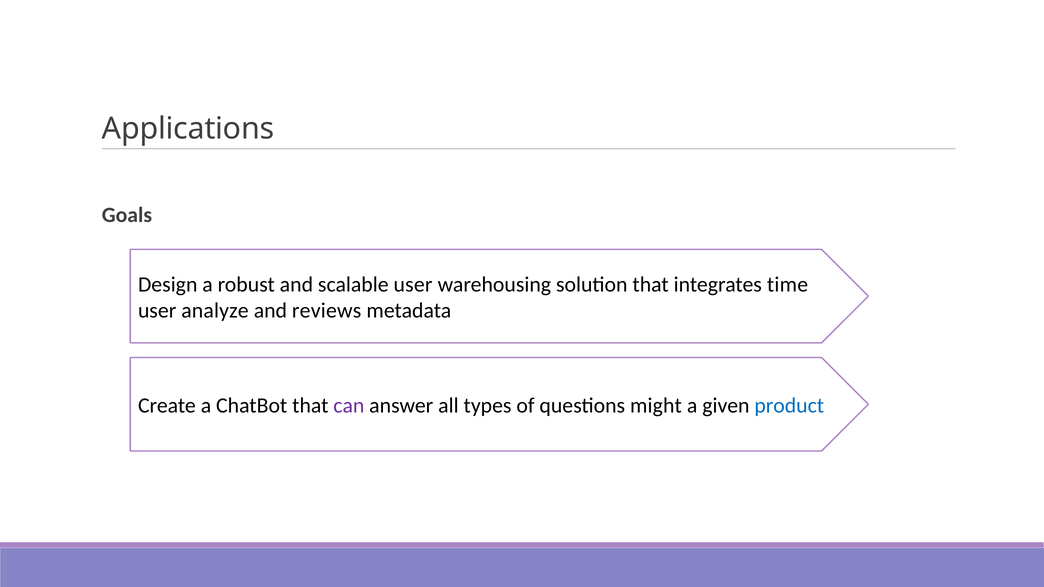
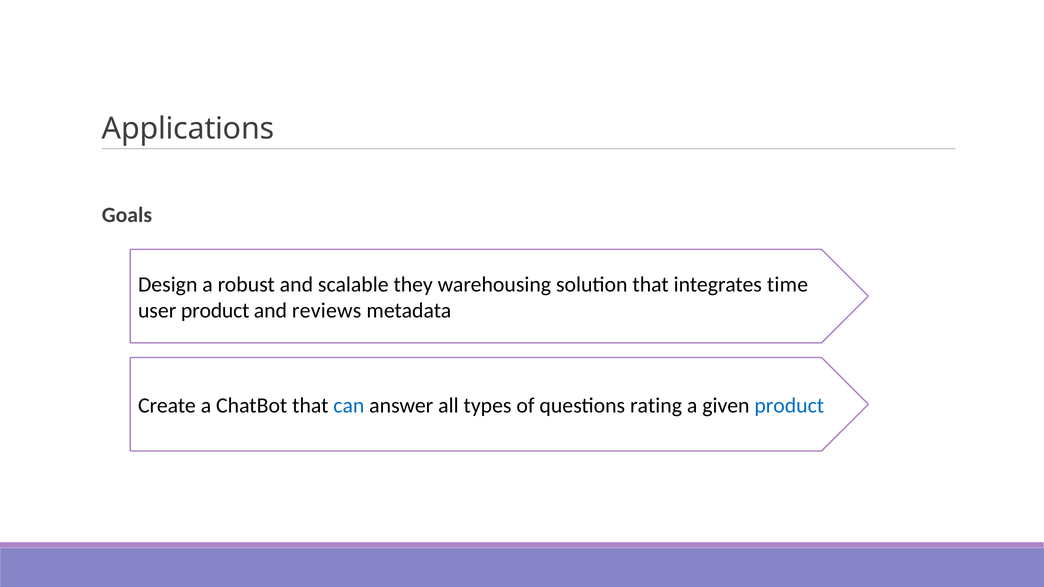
scalable user: user -> they
user analyze: analyze -> product
can colour: purple -> blue
might: might -> rating
